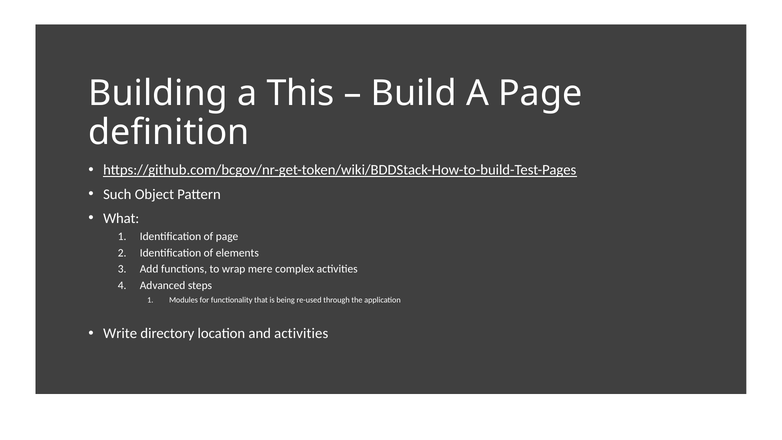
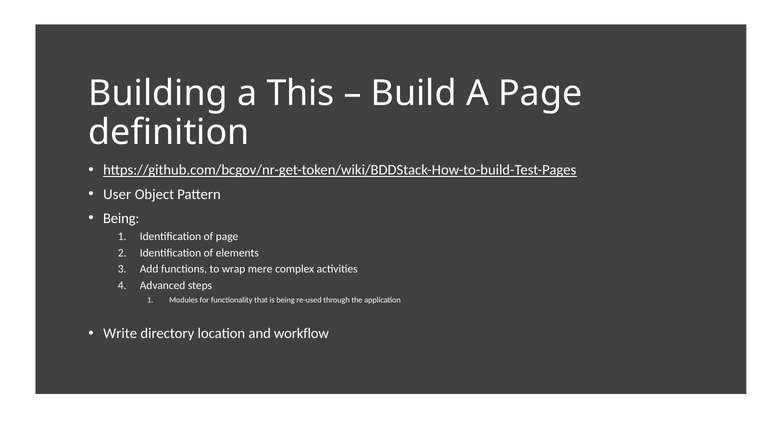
Such: Such -> User
What at (121, 218): What -> Being
and activities: activities -> workflow
